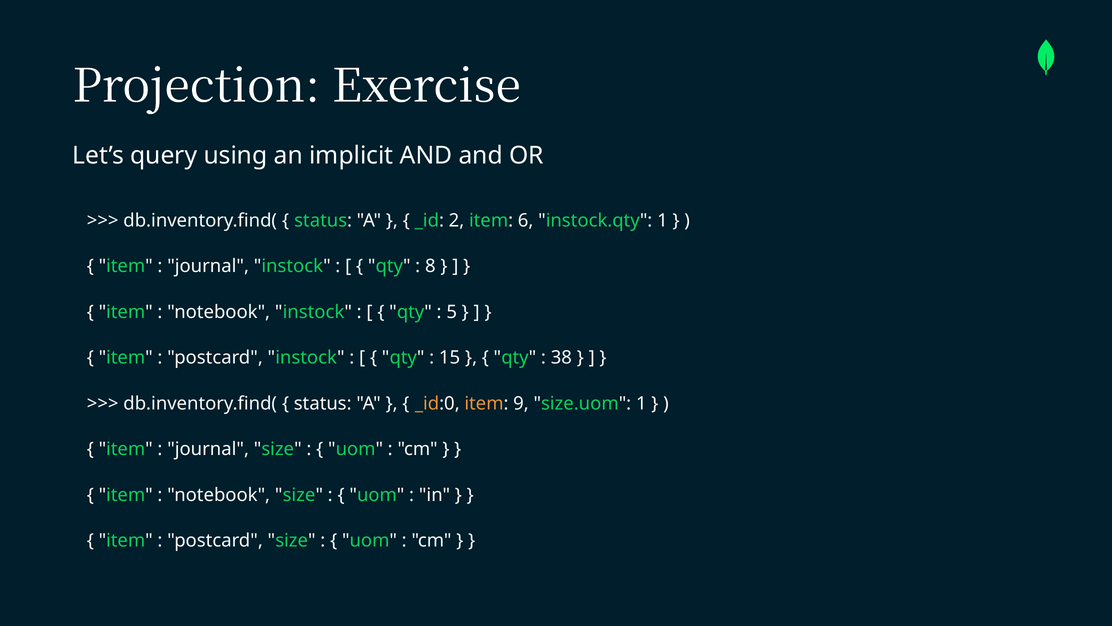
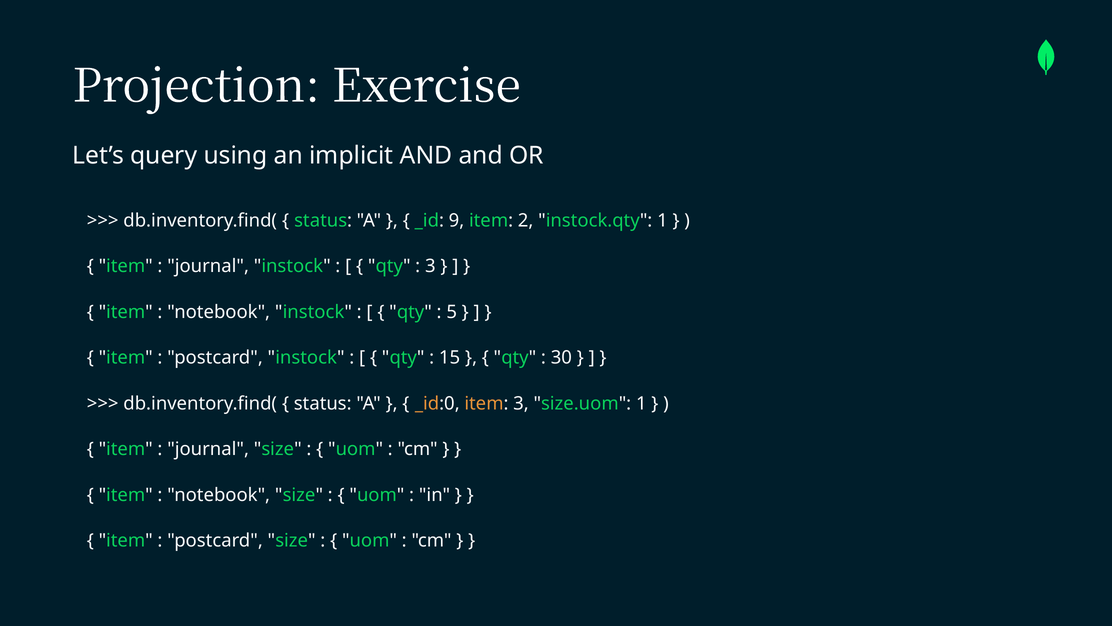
2: 2 -> 9
6: 6 -> 2
8 at (430, 266): 8 -> 3
38: 38 -> 30
item 9: 9 -> 3
